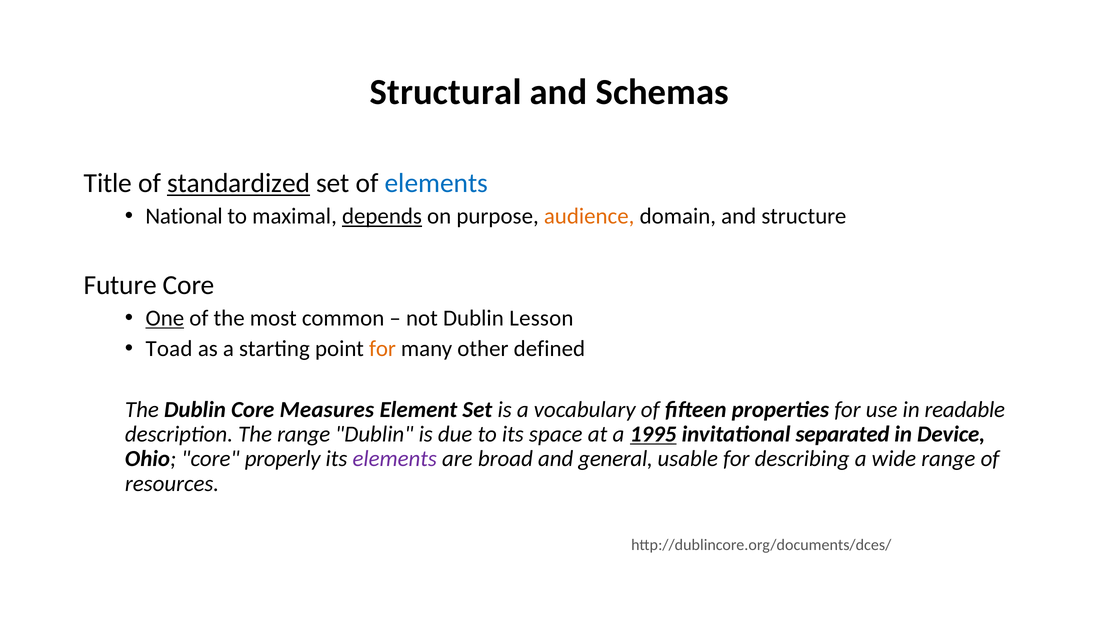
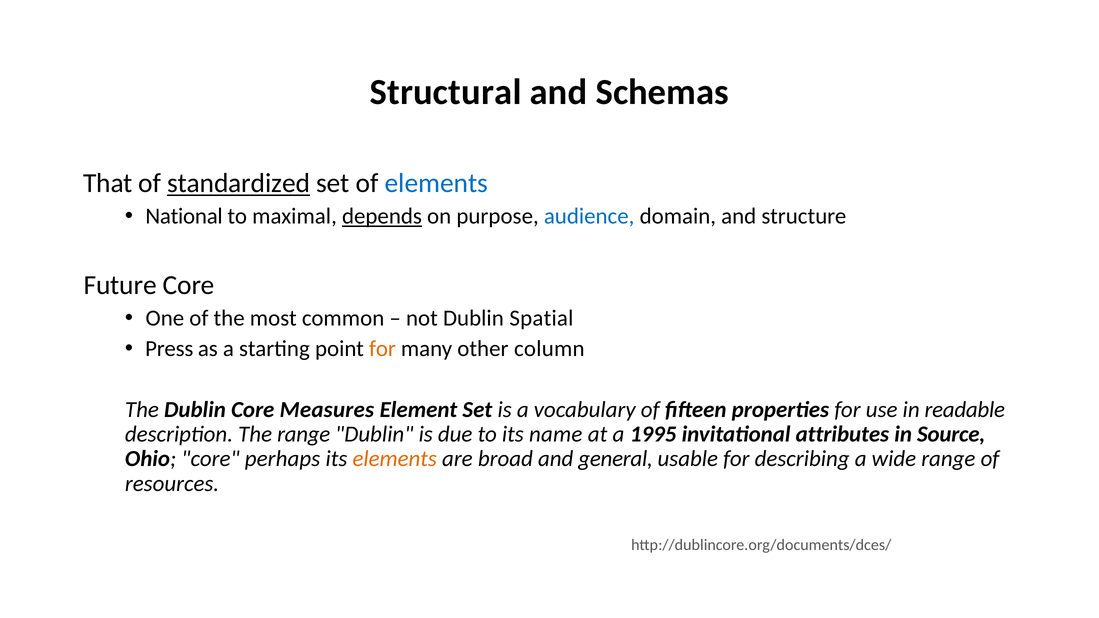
Title: Title -> That
audience colour: orange -> blue
One underline: present -> none
Lesson: Lesson -> Spatial
Toad: Toad -> Press
defined: defined -> column
space: space -> name
1995 underline: present -> none
separated: separated -> attributes
Device: Device -> Source
properly: properly -> perhaps
elements at (395, 459) colour: purple -> orange
